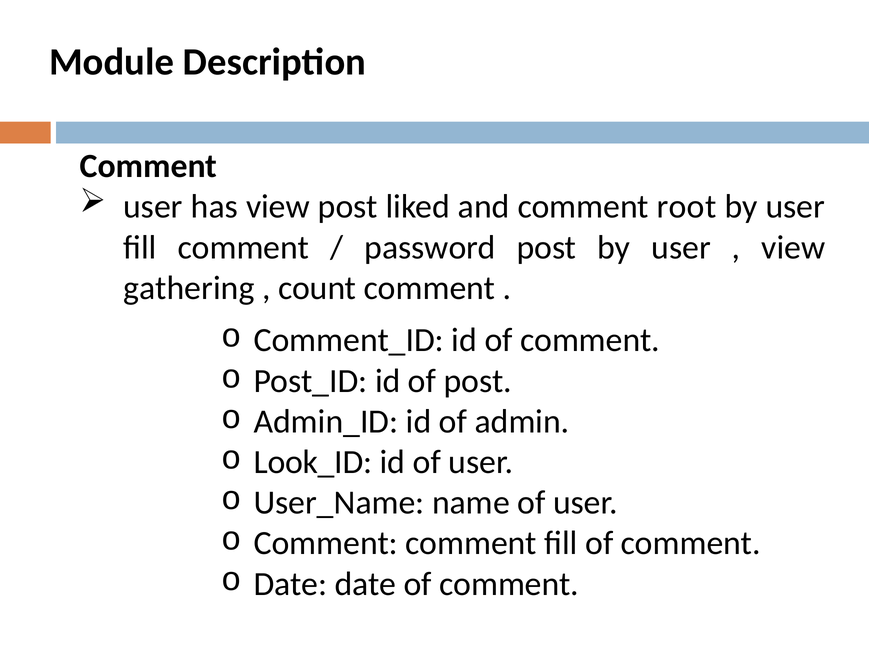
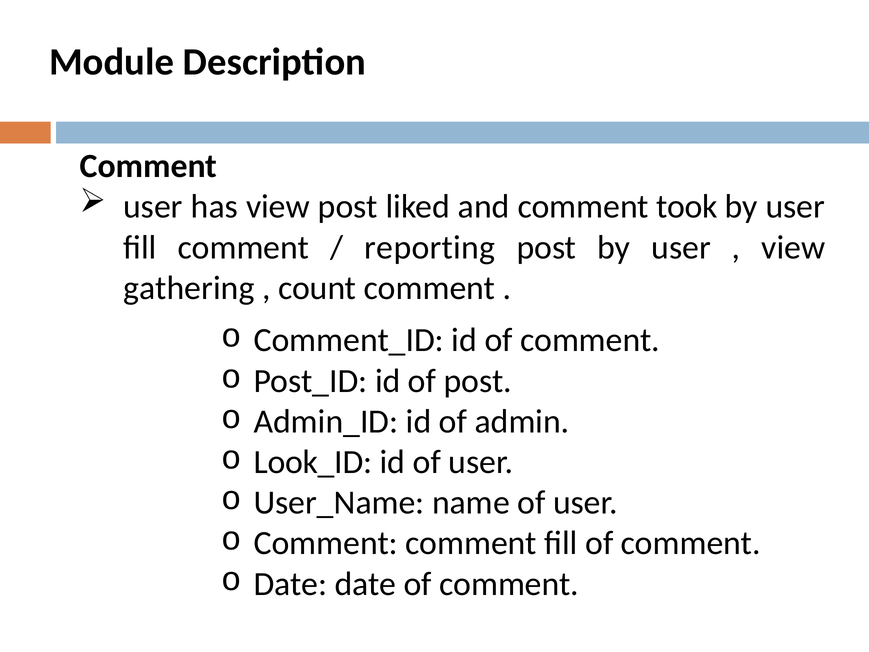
root: root -> took
password: password -> reporting
